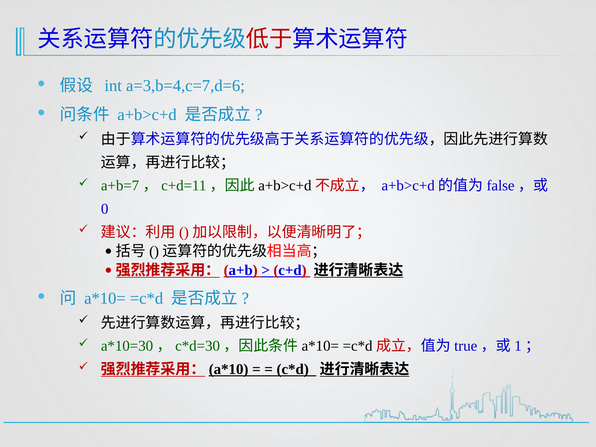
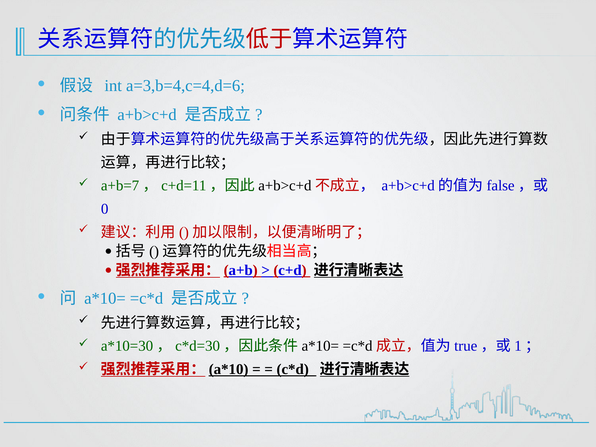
a=3,b=4,c=7,d=6: a=3,b=4,c=7,d=6 -> a=3,b=4,c=4,d=6
